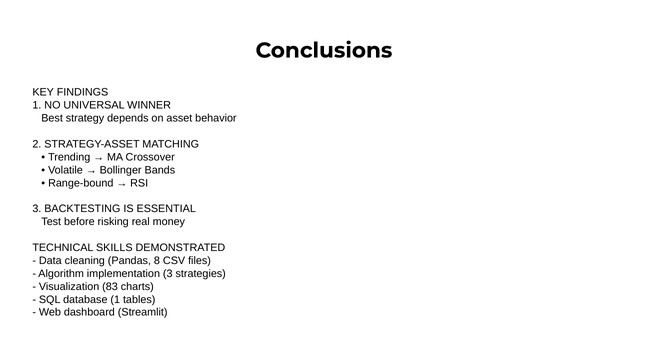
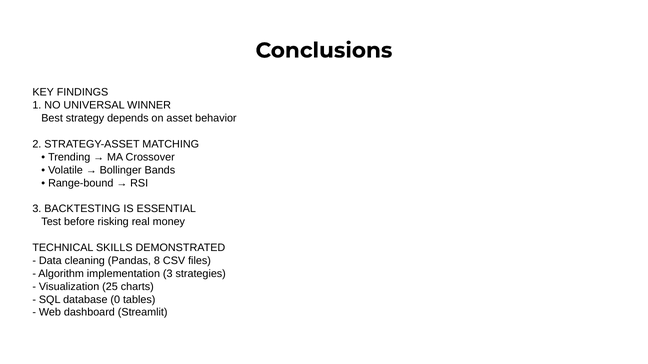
83: 83 -> 25
database 1: 1 -> 0
